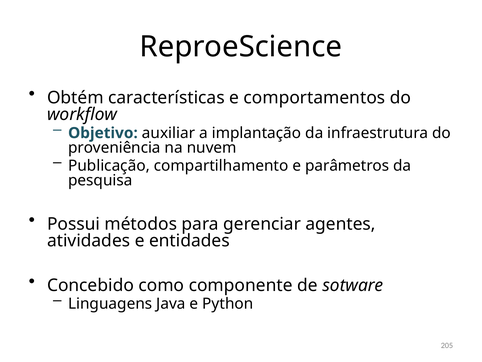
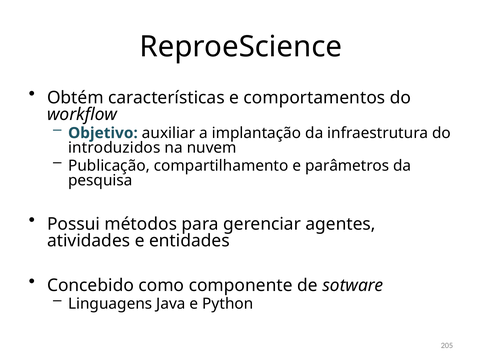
proveniência: proveniência -> introduzidos
